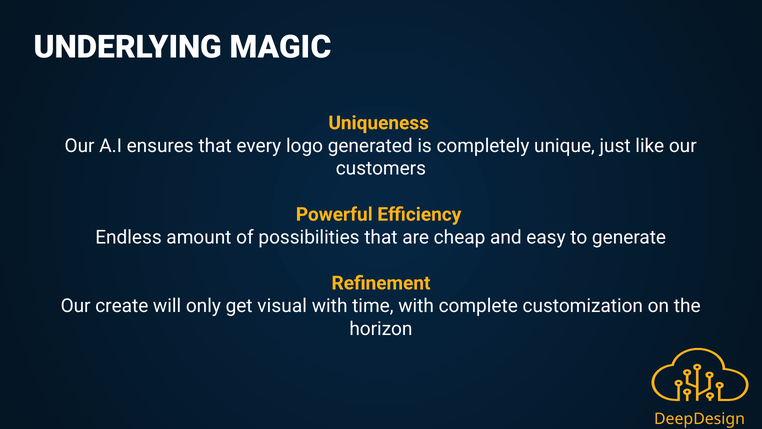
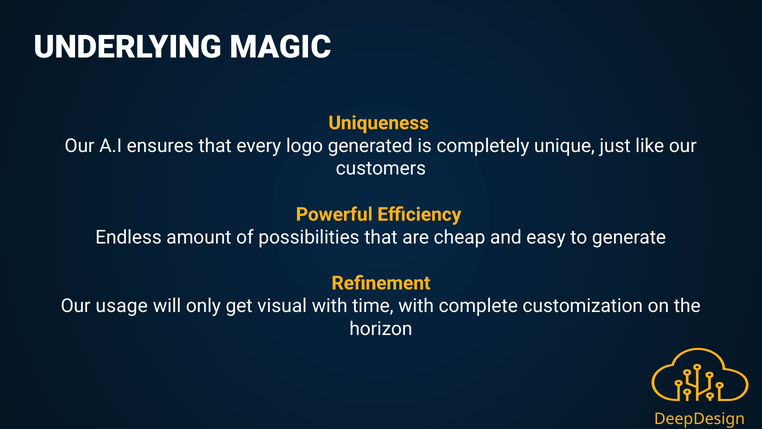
create: create -> usage
